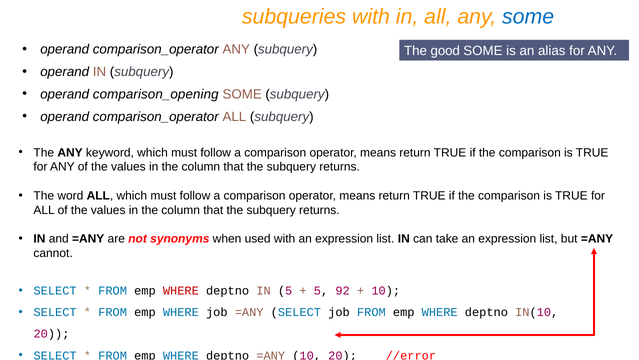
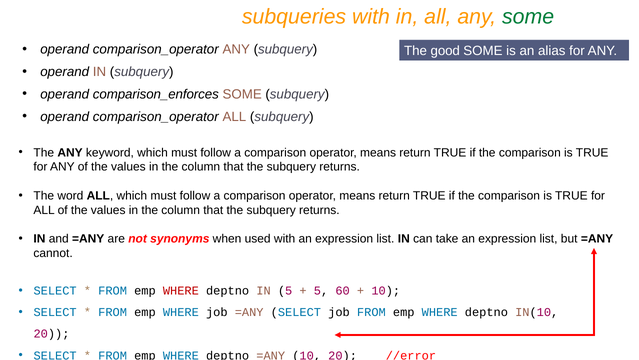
some at (528, 17) colour: blue -> green
comparison_opening: comparison_opening -> comparison_enforces
92: 92 -> 60
